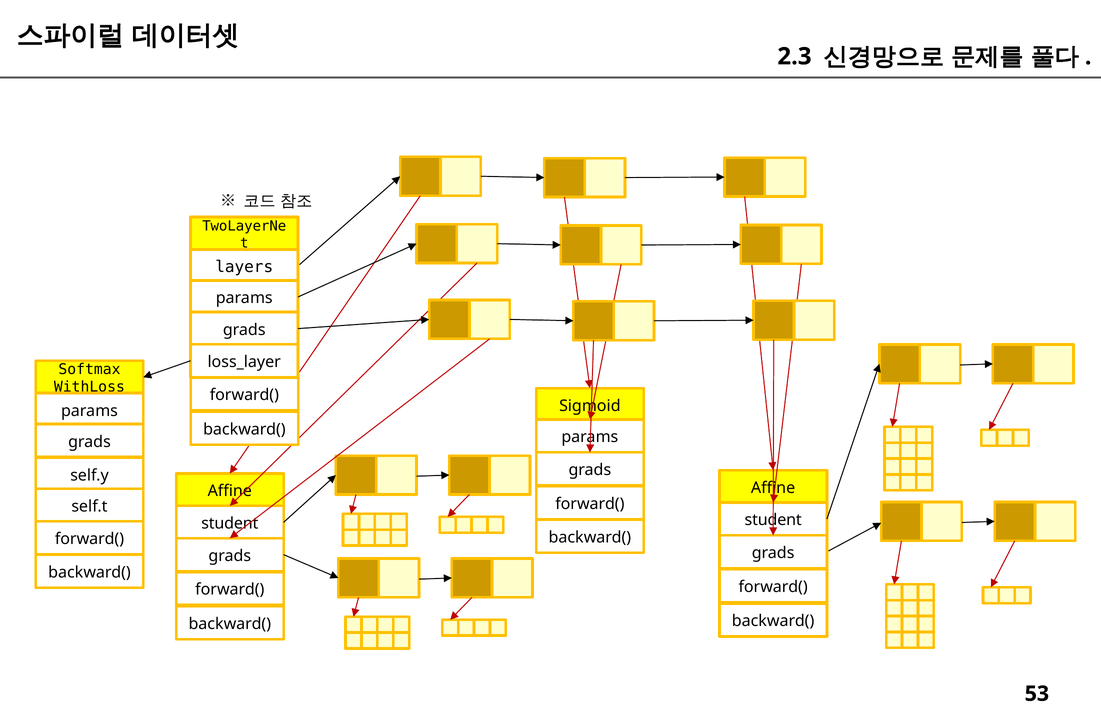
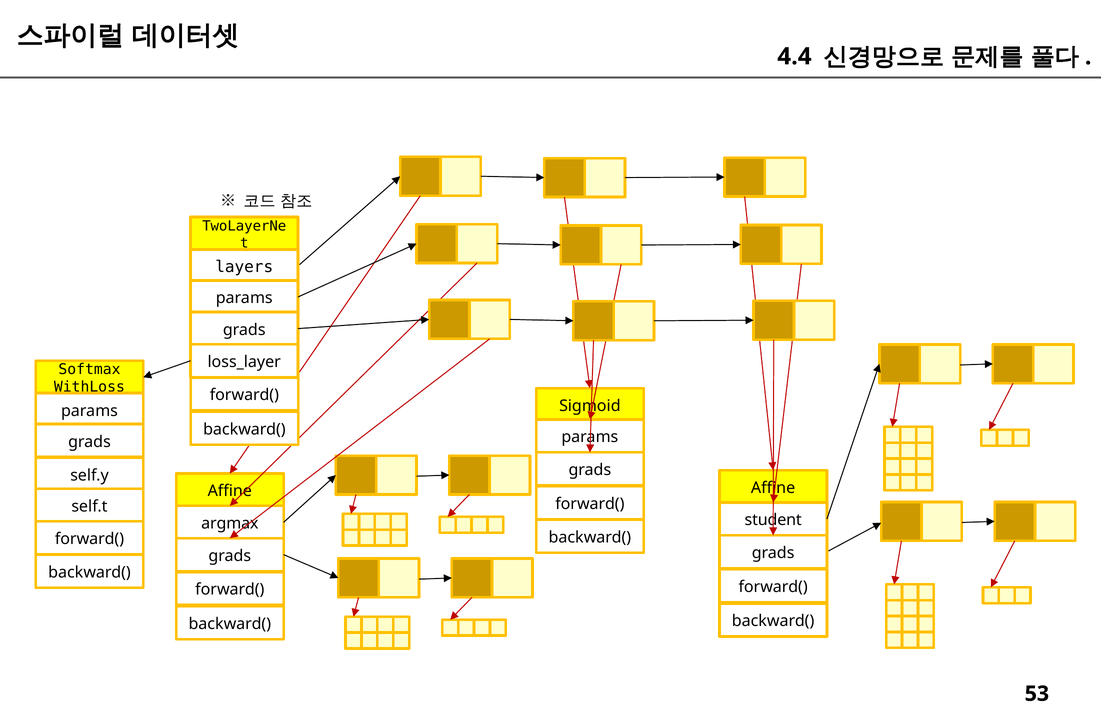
2.3: 2.3 -> 4.4
student at (230, 524): student -> argmax
